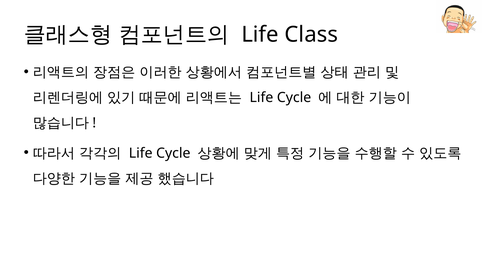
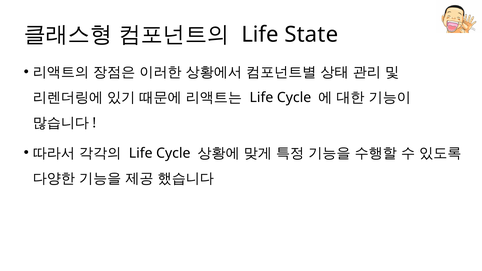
Class: Class -> State
